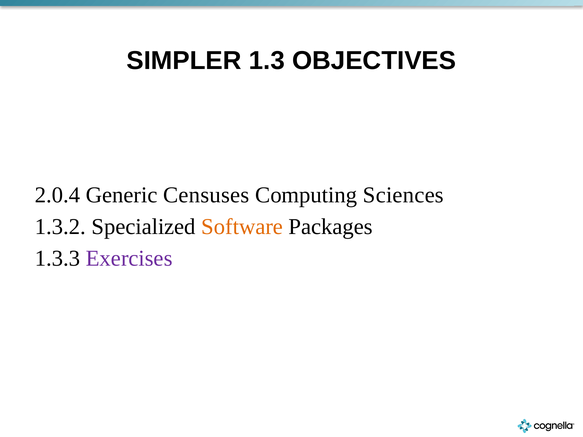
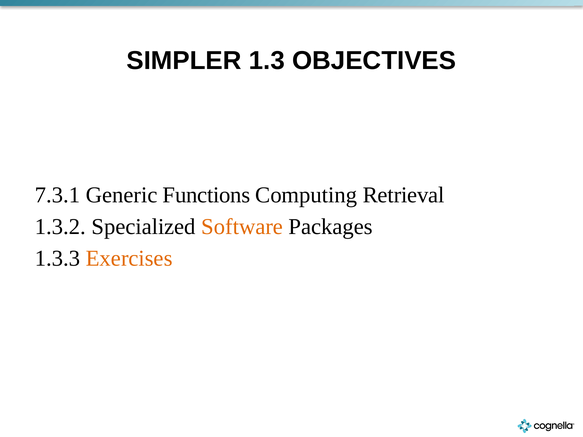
2.0.4: 2.0.4 -> 7.3.1
Censuses: Censuses -> Functions
Sciences: Sciences -> Retrieval
Exercises colour: purple -> orange
